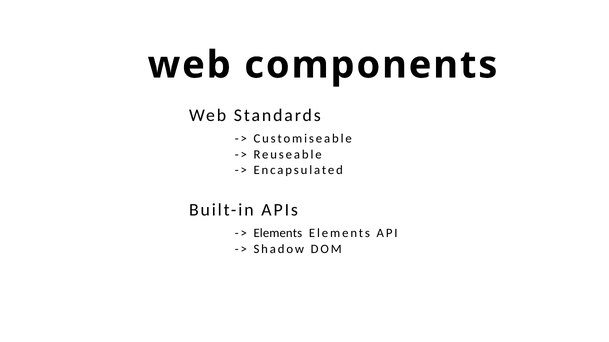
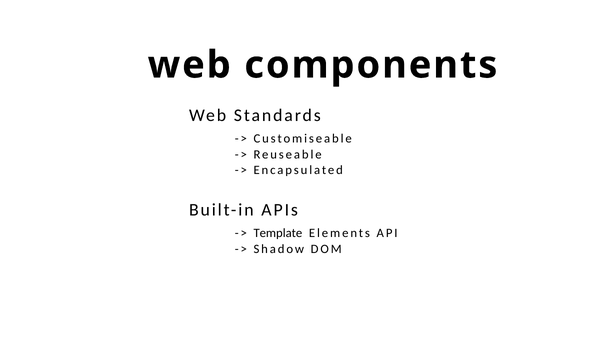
Elements at (278, 233): Elements -> Template
